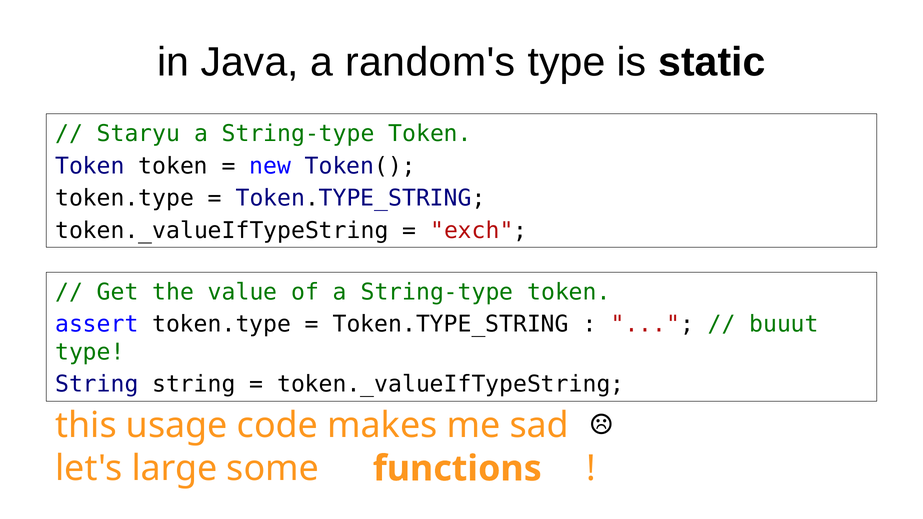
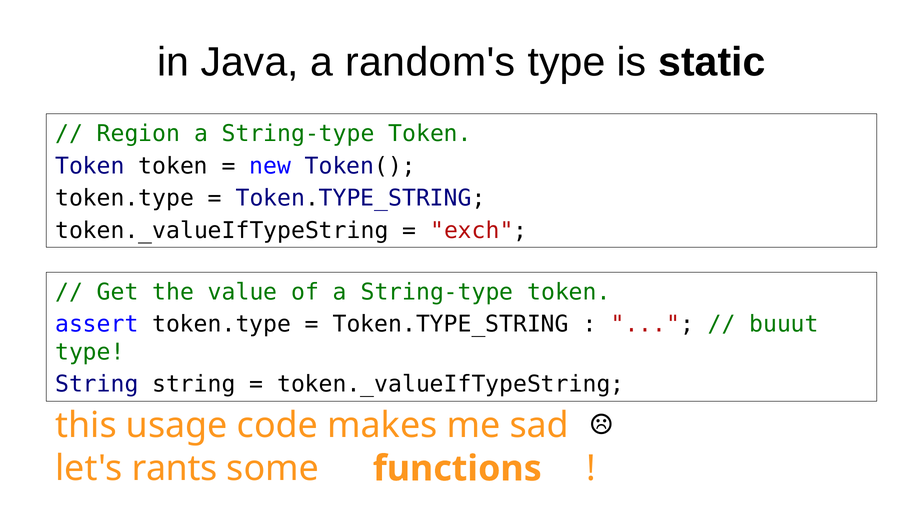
Staryu: Staryu -> Region
large: large -> rants
